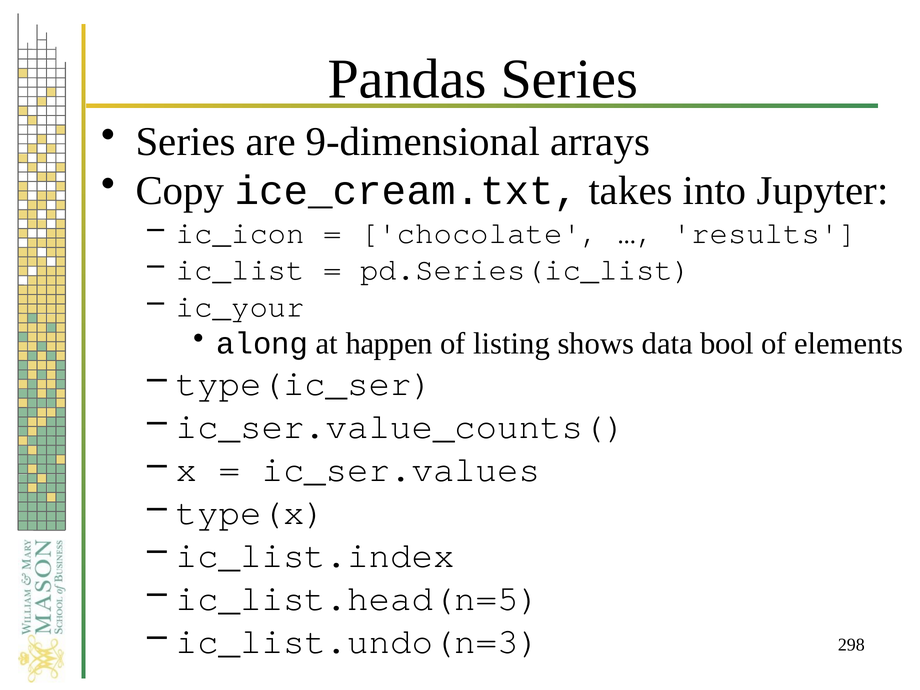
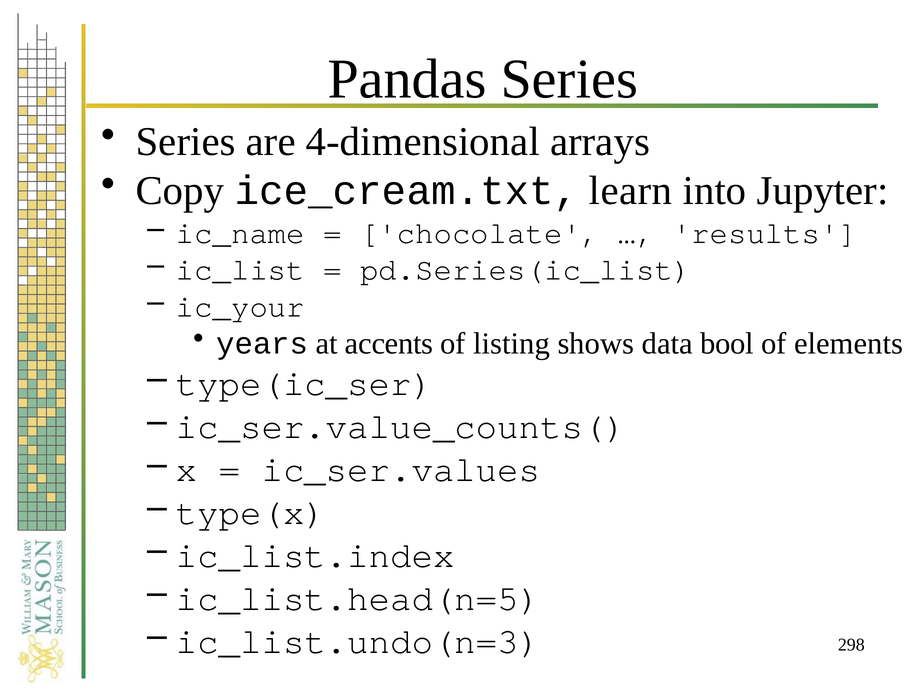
9-dimensional: 9-dimensional -> 4-dimensional
takes: takes -> learn
ic_icon: ic_icon -> ic_name
along: along -> years
happen: happen -> accents
